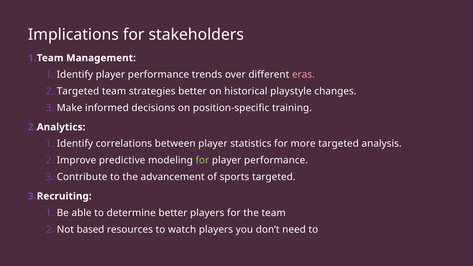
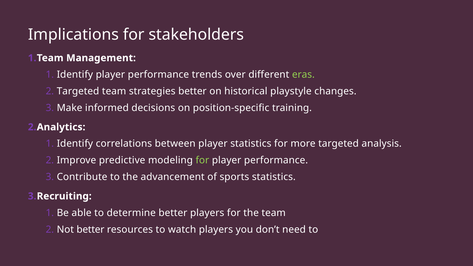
eras colour: pink -> light green
sports targeted: targeted -> statistics
Not based: based -> better
